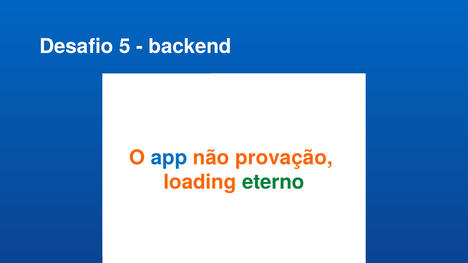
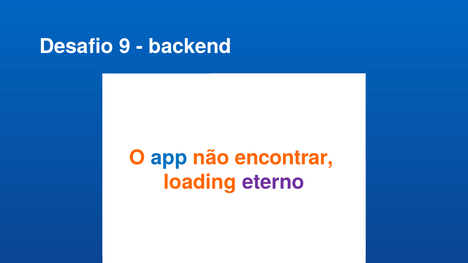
5: 5 -> 9
provação: provação -> encontrar
eterno colour: green -> purple
